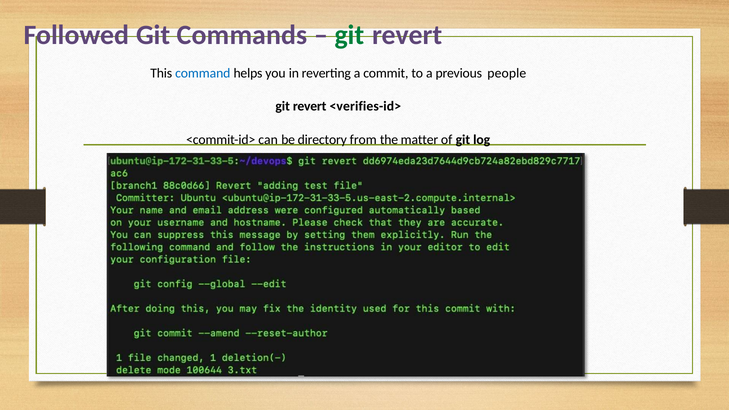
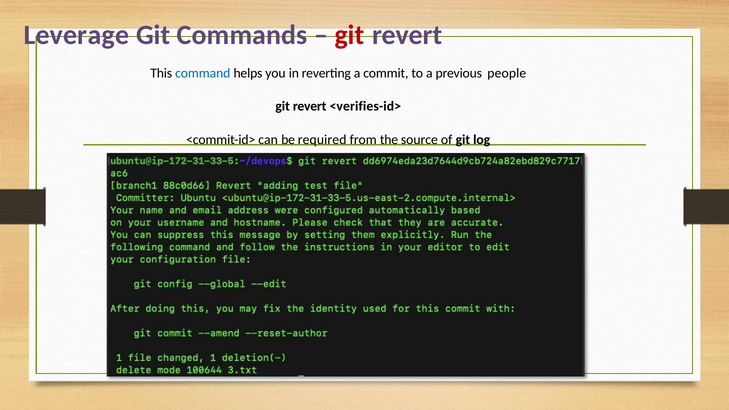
Followed: Followed -> Leverage
git at (349, 35) colour: green -> red
directory: directory -> required
matter: matter -> source
